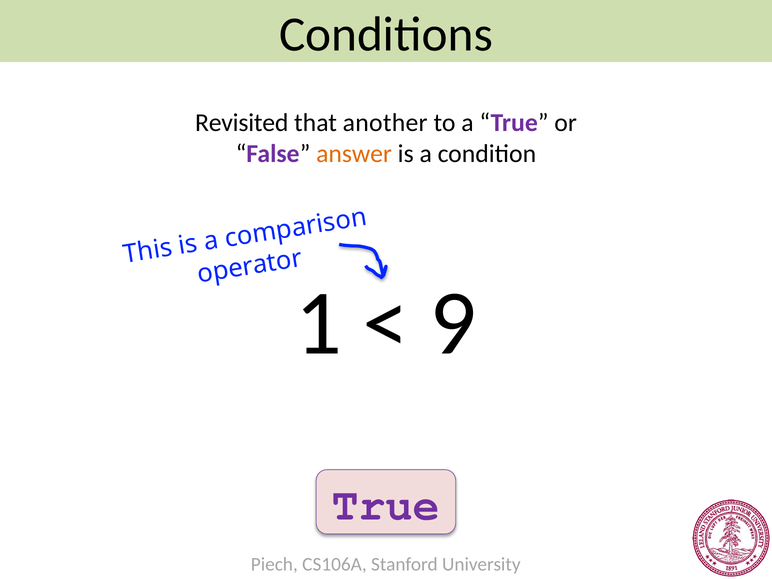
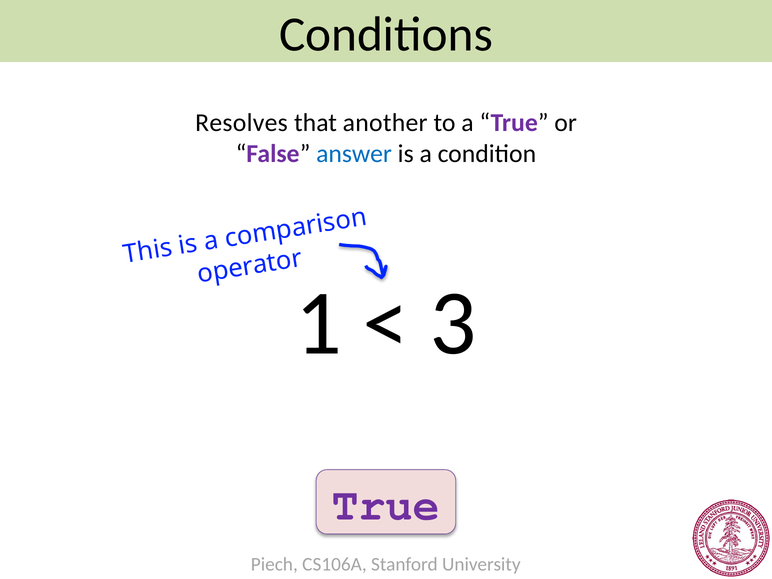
Revisited: Revisited -> Resolves
answer colour: orange -> blue
9: 9 -> 3
